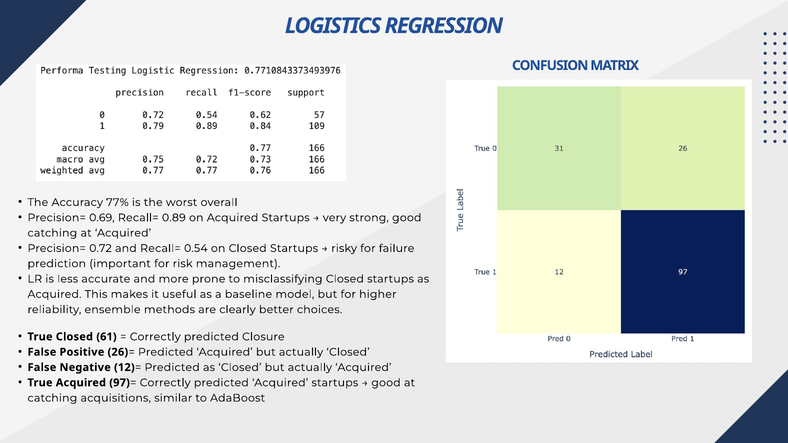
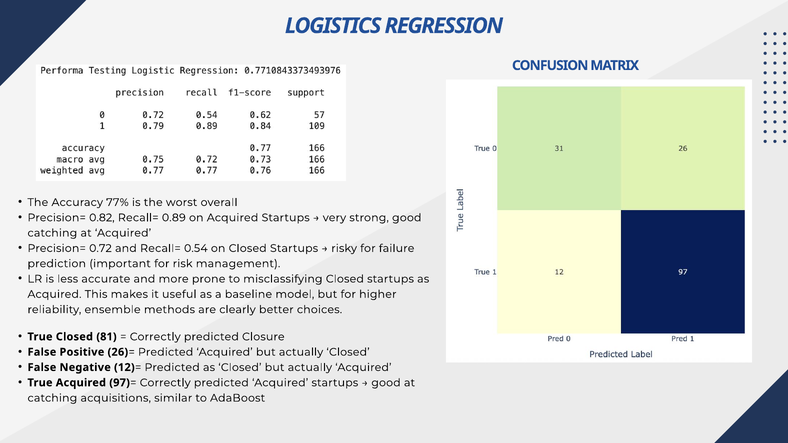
0.69: 0.69 -> 0.82
61: 61 -> 81
